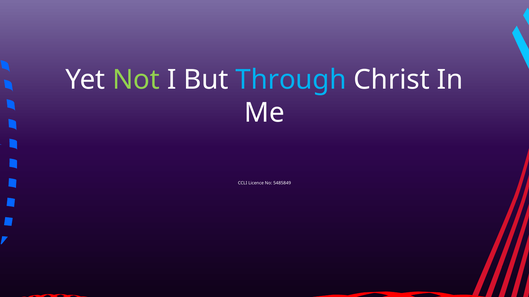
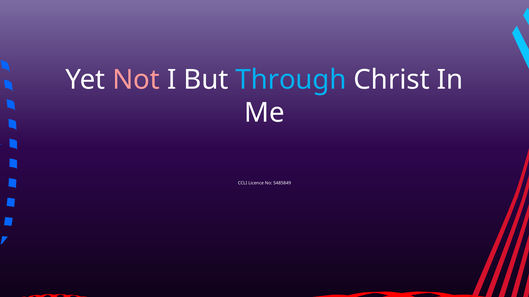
Not colour: light green -> pink
